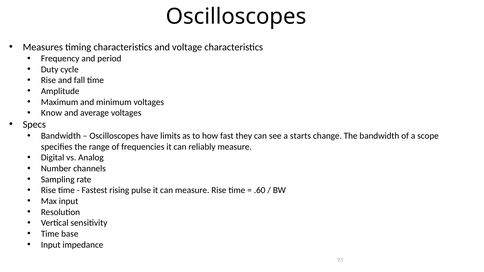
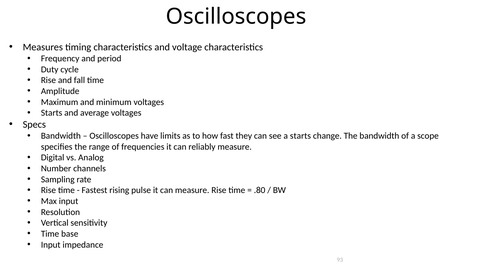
Know at (52, 113): Know -> Starts
.60: .60 -> .80
